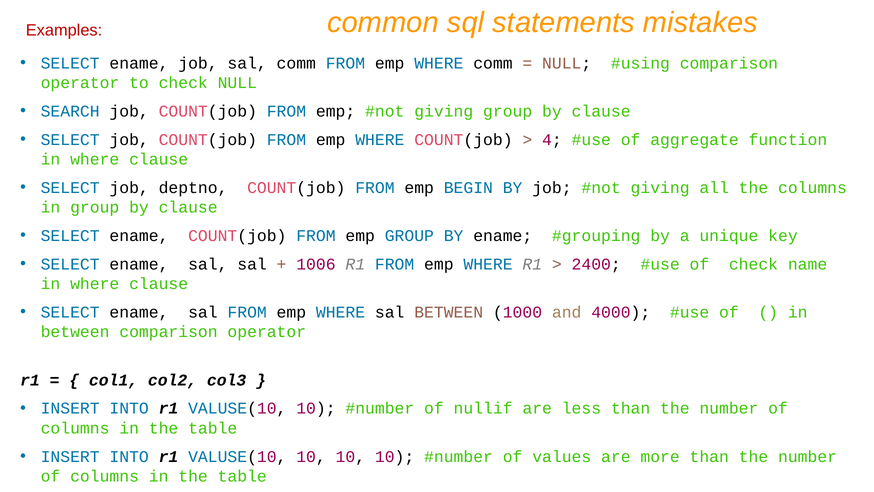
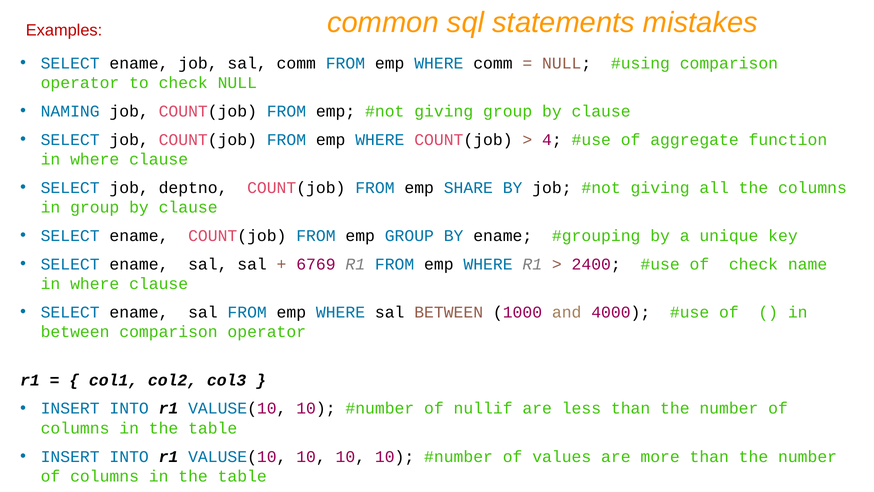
SEARCH: SEARCH -> NAMING
BEGIN: BEGIN -> SHARE
1006: 1006 -> 6769
